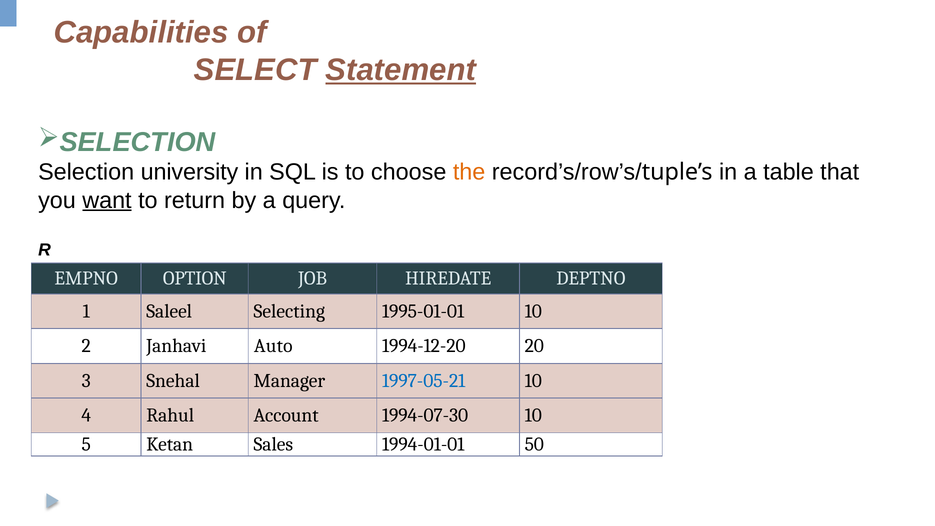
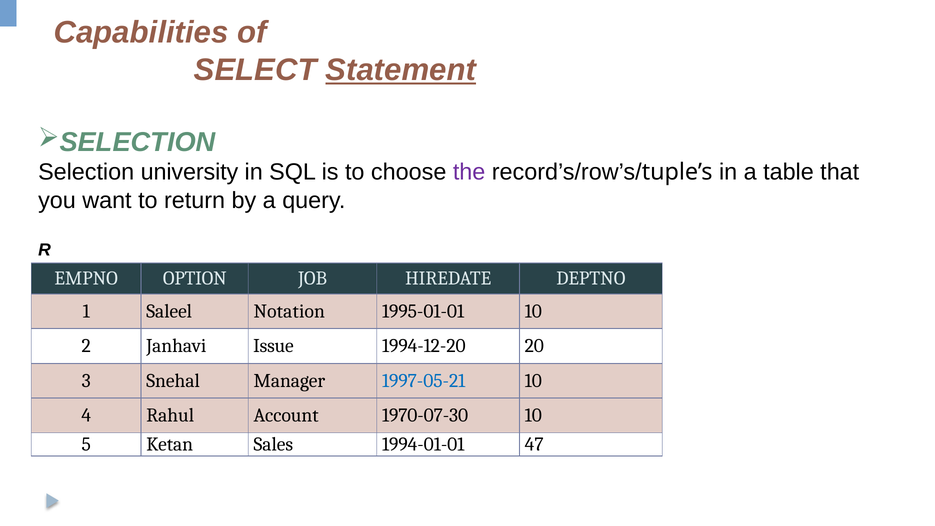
the colour: orange -> purple
want underline: present -> none
Selecting: Selecting -> Notation
Auto: Auto -> Issue
1994-07-30: 1994-07-30 -> 1970-07-30
50: 50 -> 47
